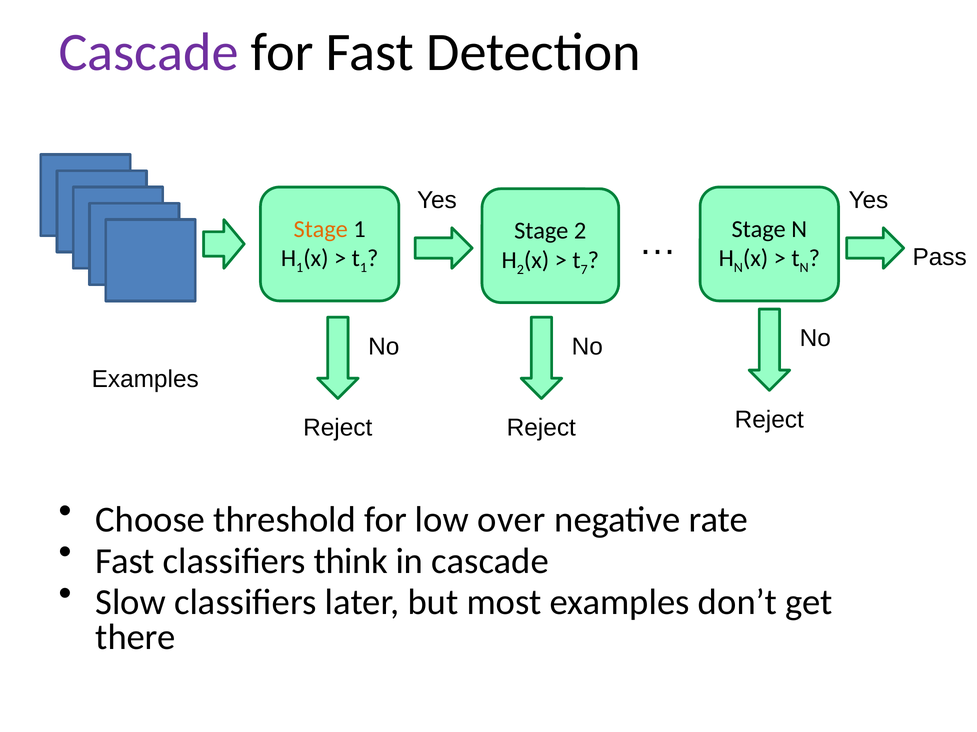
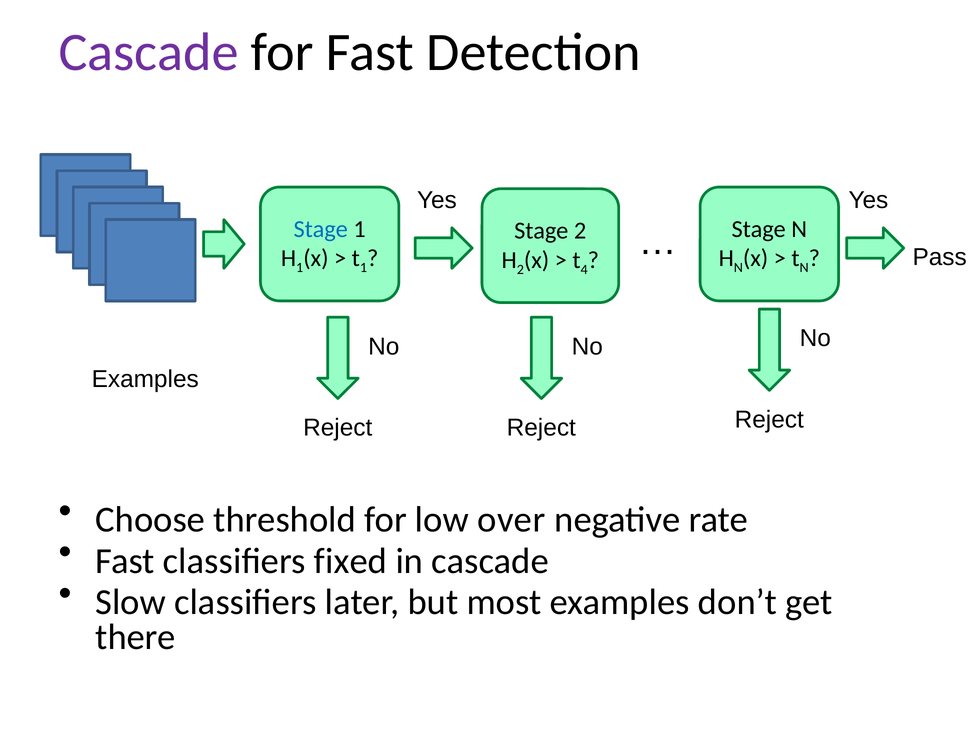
Stage at (321, 229) colour: orange -> blue
7: 7 -> 4
think: think -> fixed
